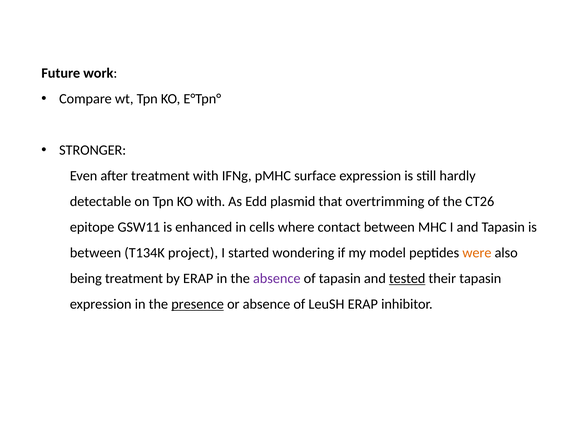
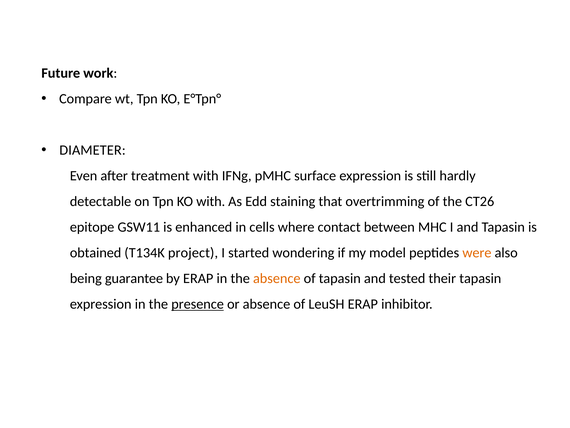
STRONGER: STRONGER -> DIAMETER
plasmid: plasmid -> staining
between at (95, 253): between -> obtained
being treatment: treatment -> guarantee
absence at (277, 278) colour: purple -> orange
tested underline: present -> none
